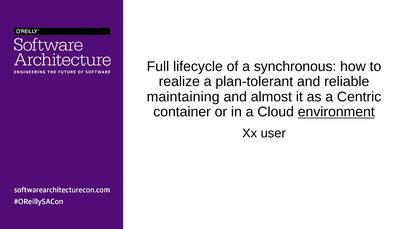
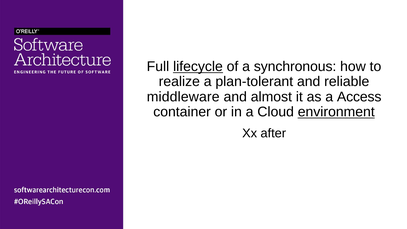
lifecycle underline: none -> present
maintaining: maintaining -> middleware
Centric: Centric -> Access
user: user -> after
